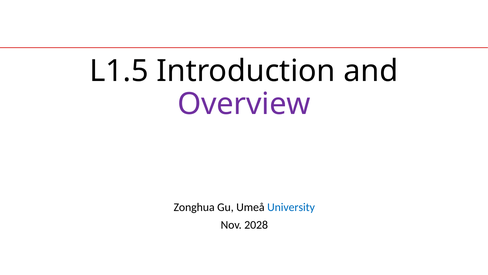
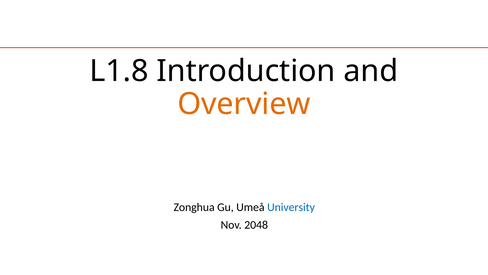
L1.5: L1.5 -> L1.8
Overview colour: purple -> orange
2028: 2028 -> 2048
